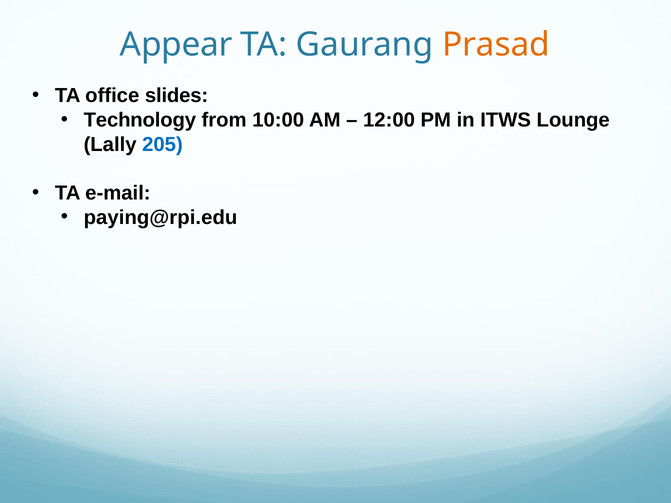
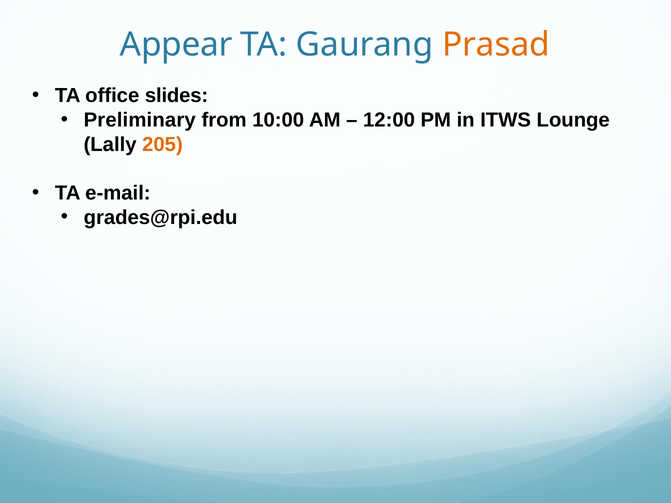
Technology: Technology -> Preliminary
205 colour: blue -> orange
paying@rpi.edu: paying@rpi.edu -> grades@rpi.edu
